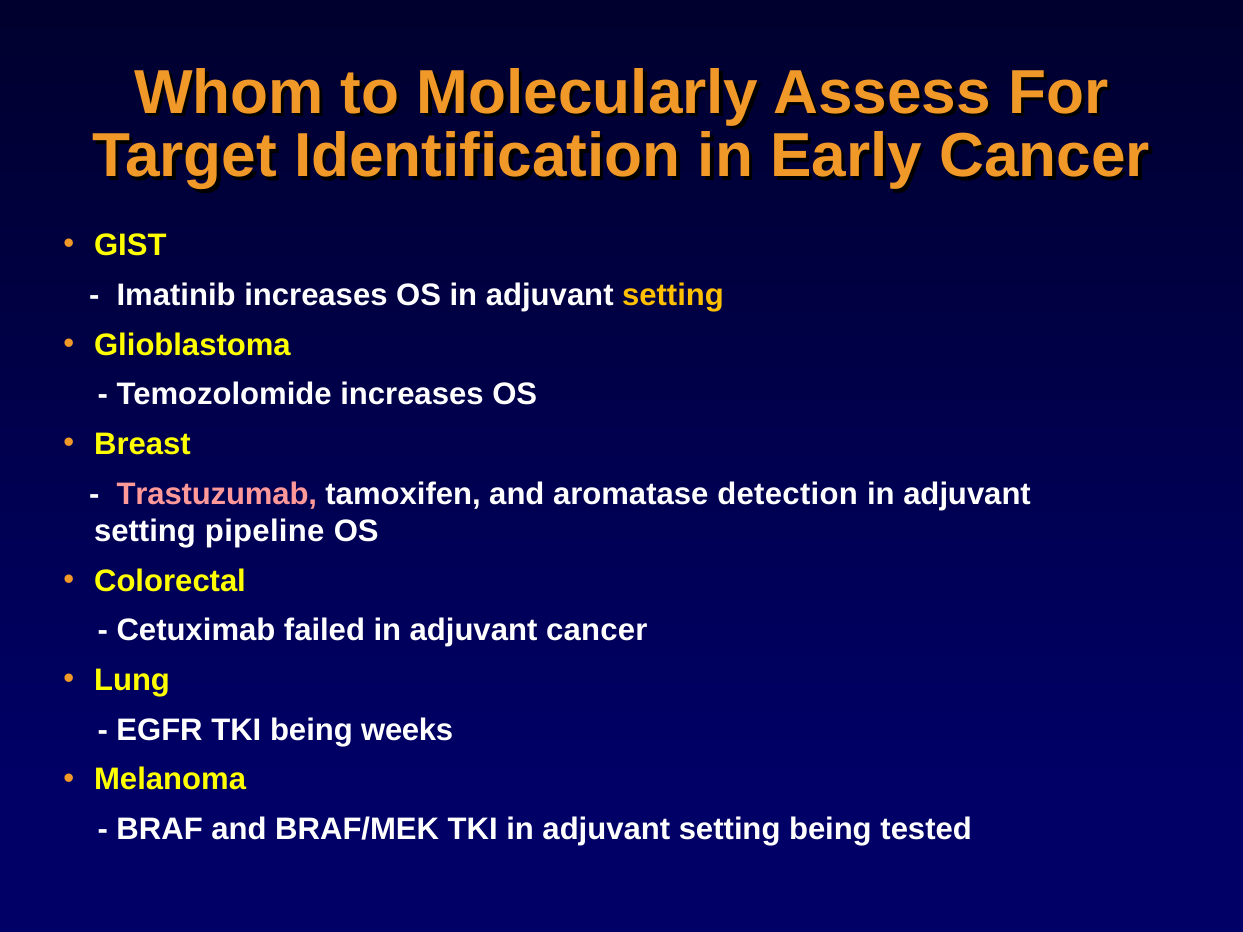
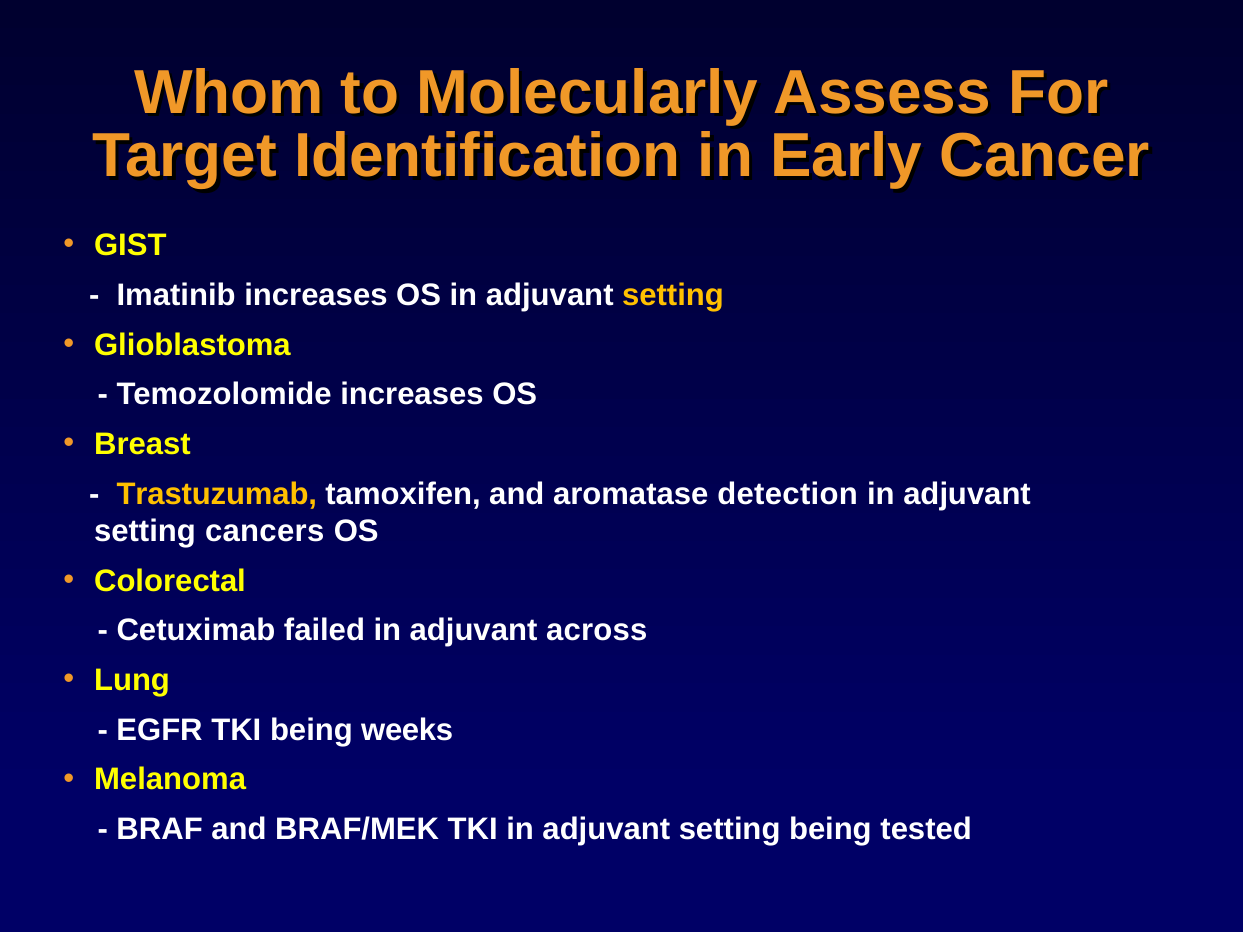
Trastuzumab colour: pink -> yellow
pipeline: pipeline -> cancers
adjuvant cancer: cancer -> across
